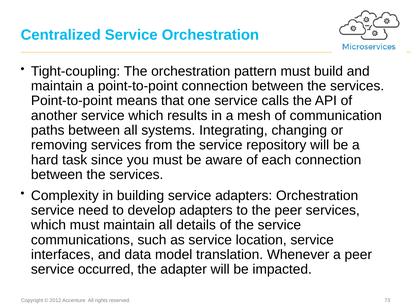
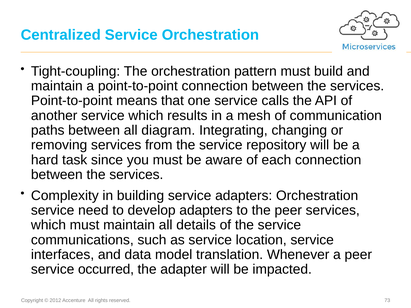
systems: systems -> diagram
